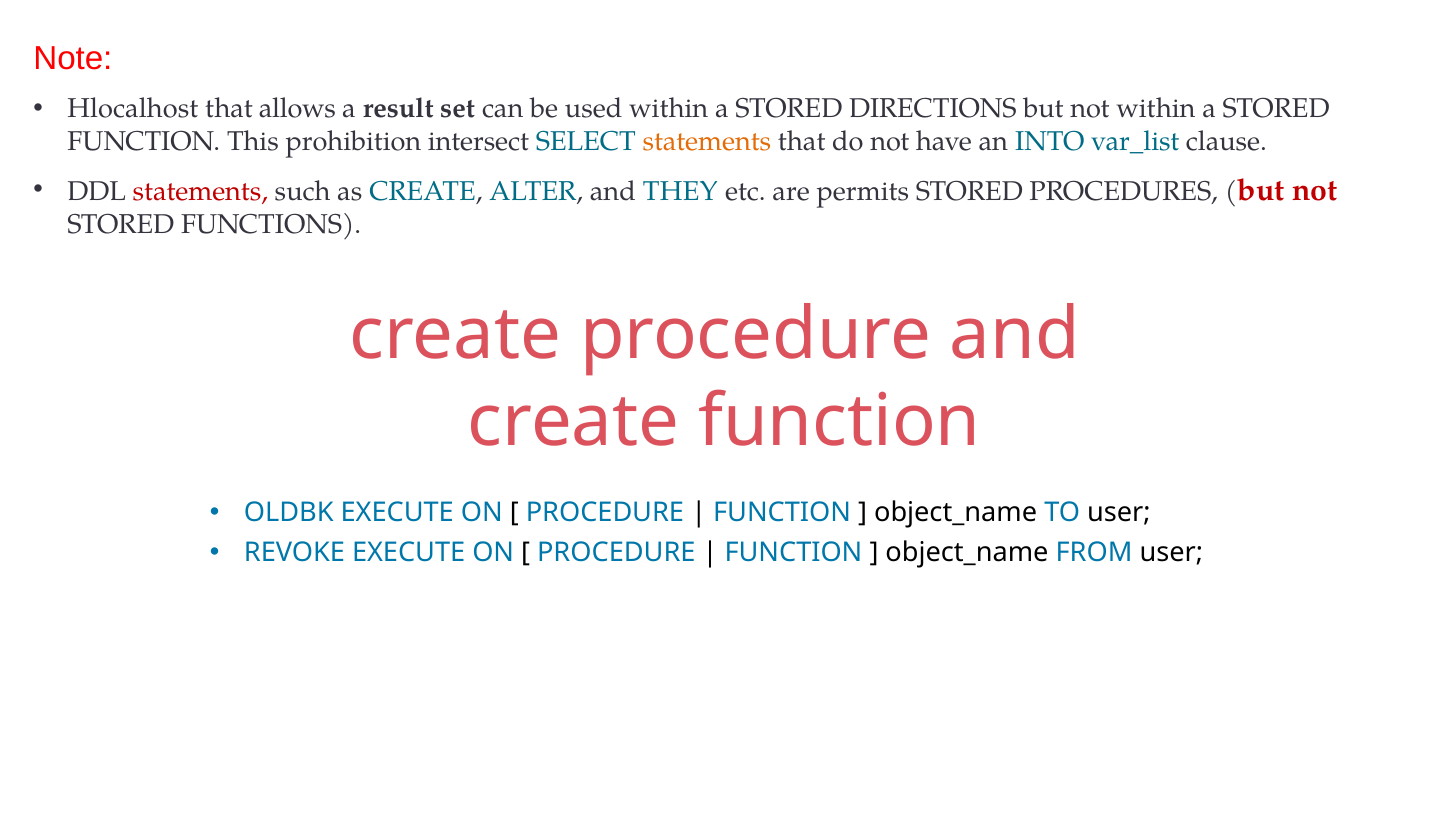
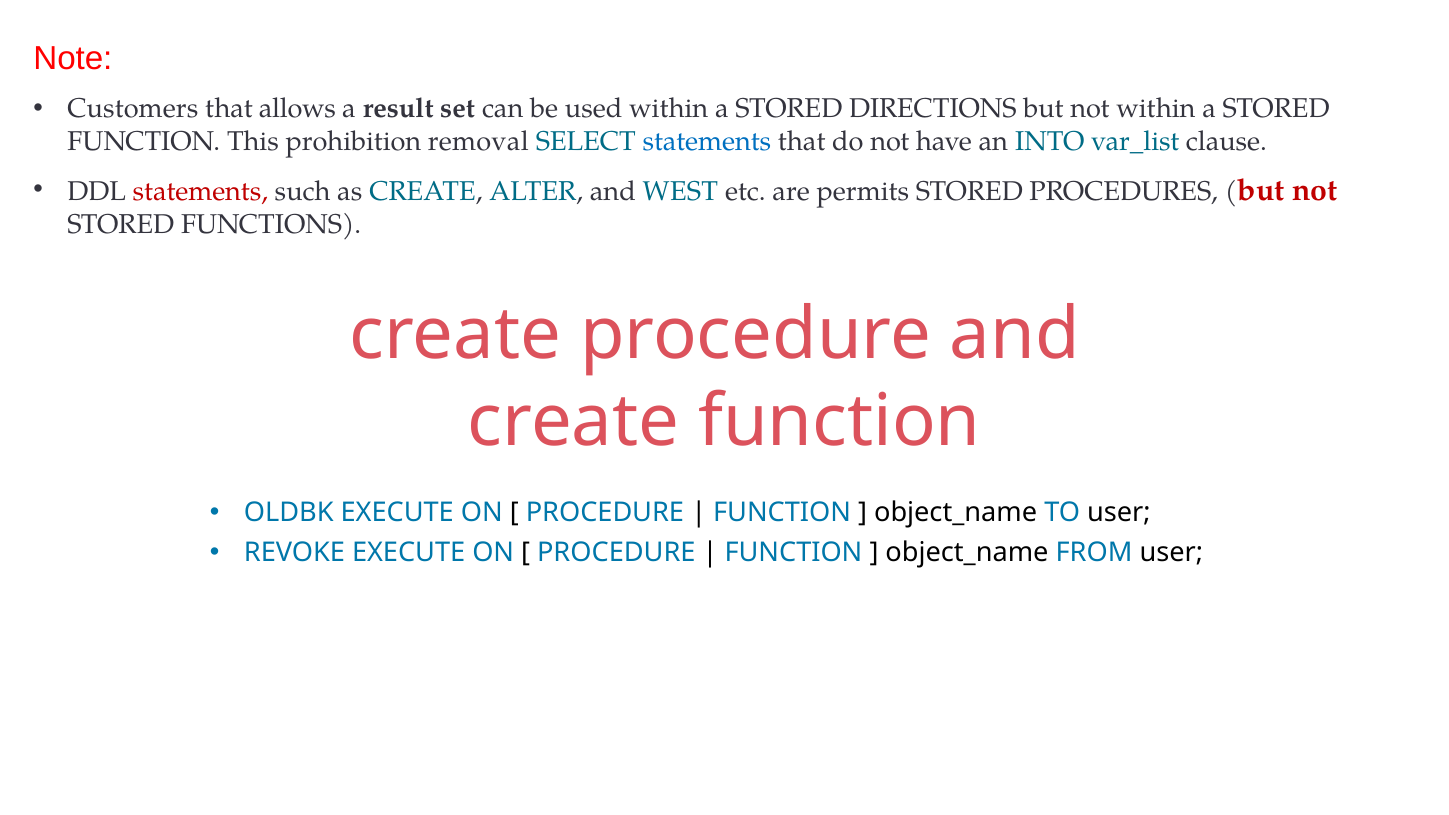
Hlocalhost: Hlocalhost -> Customers
intersect: intersect -> removal
statements at (707, 141) colour: orange -> blue
THEY: THEY -> WEST
